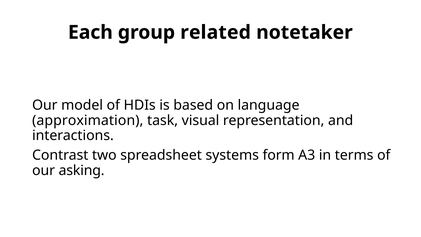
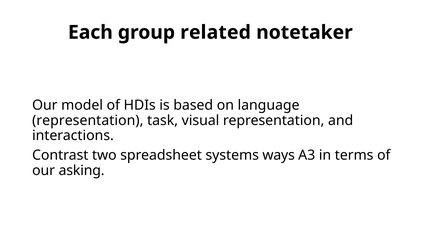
approximation at (88, 120): approximation -> representation
form: form -> ways
